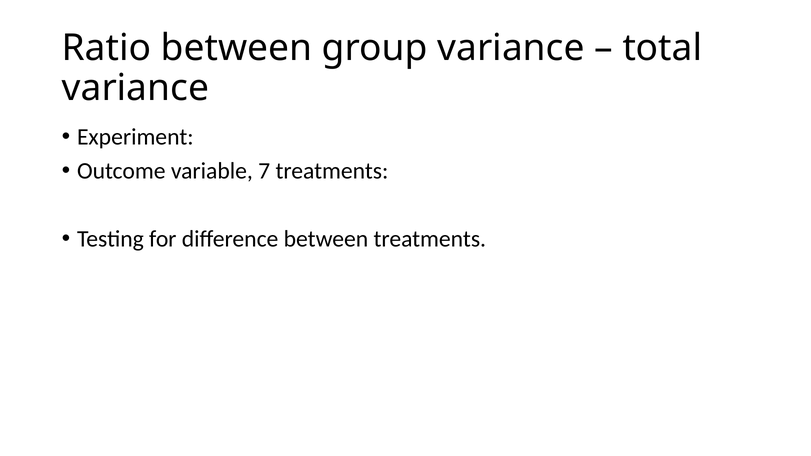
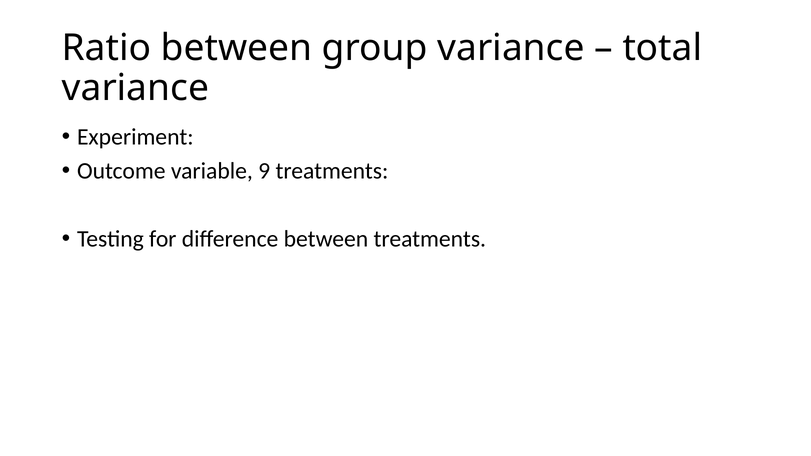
7: 7 -> 9
